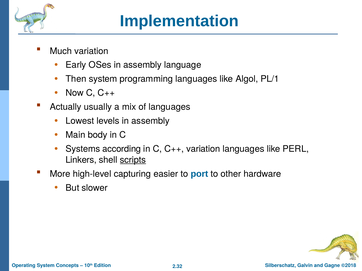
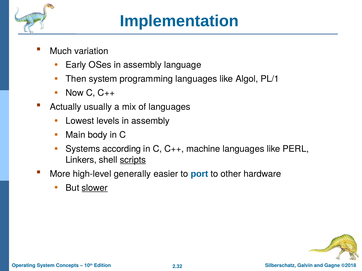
C++ variation: variation -> machine
capturing: capturing -> generally
slower underline: none -> present
